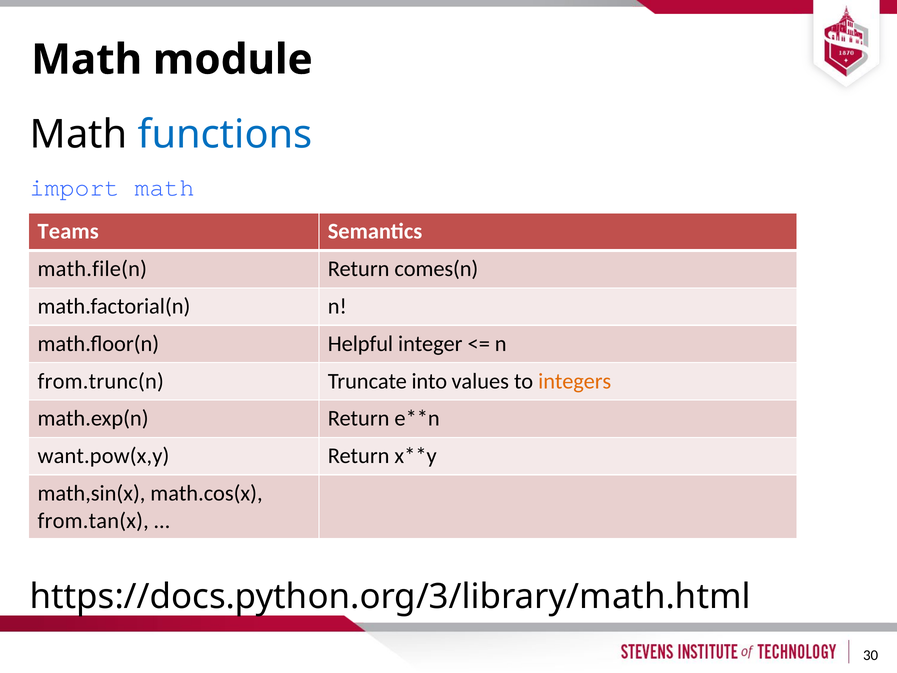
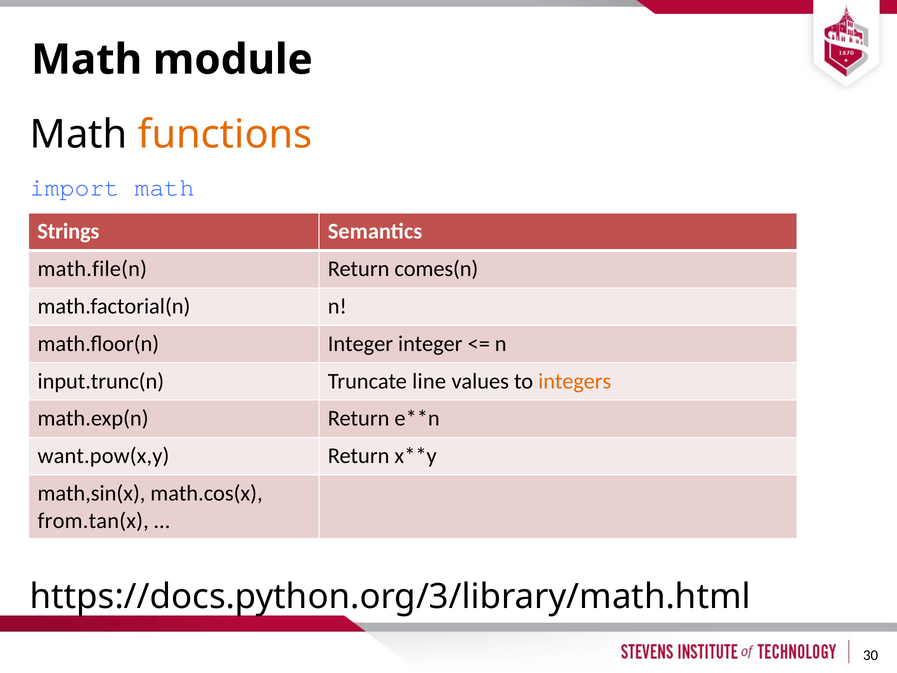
functions colour: blue -> orange
Teams: Teams -> Strings
math.floor(n Helpful: Helpful -> Integer
from.trunc(n: from.trunc(n -> input.trunc(n
into: into -> line
